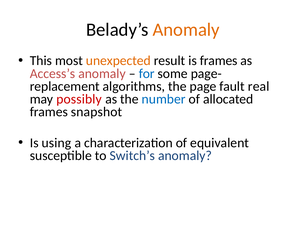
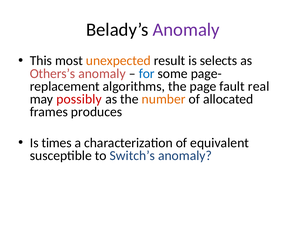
Anomaly at (186, 30) colour: orange -> purple
is frames: frames -> selects
Access’s: Access’s -> Others’s
number colour: blue -> orange
snapshot: snapshot -> produces
using: using -> times
